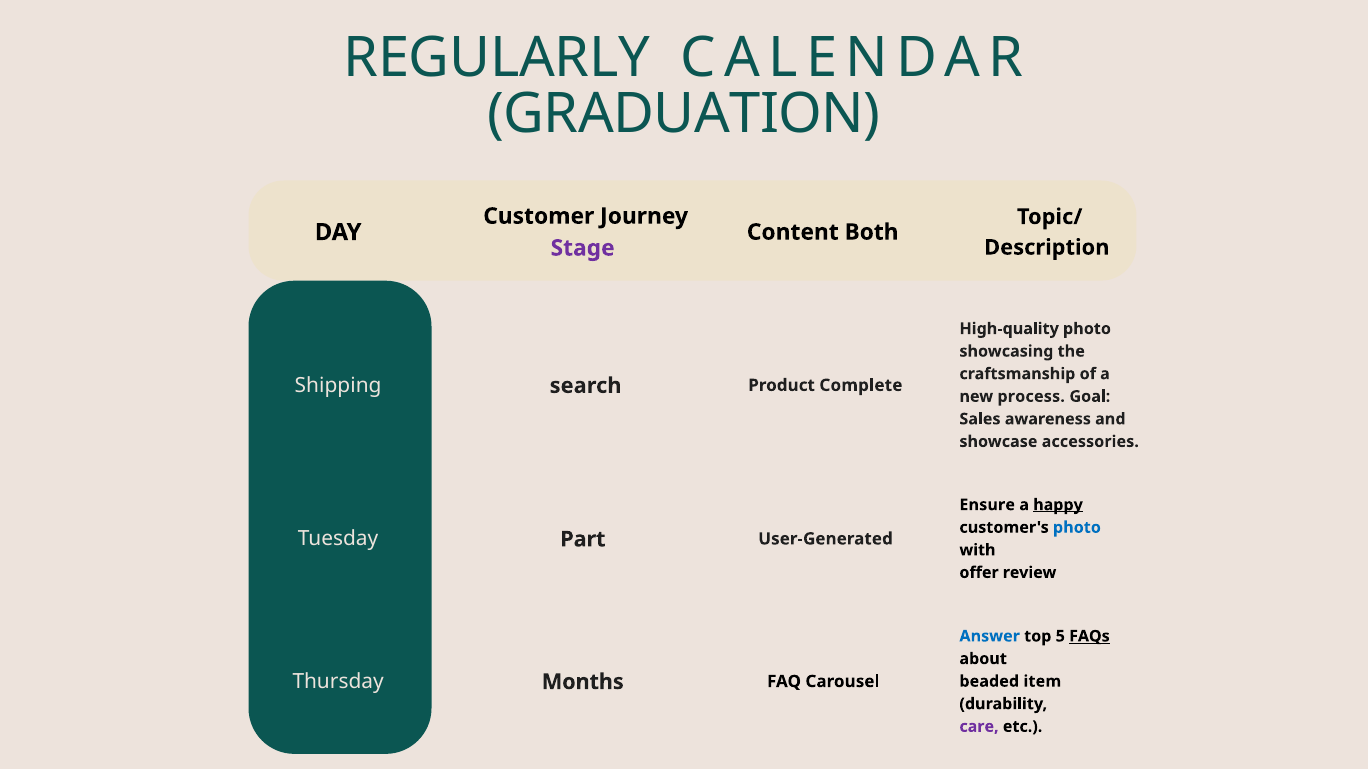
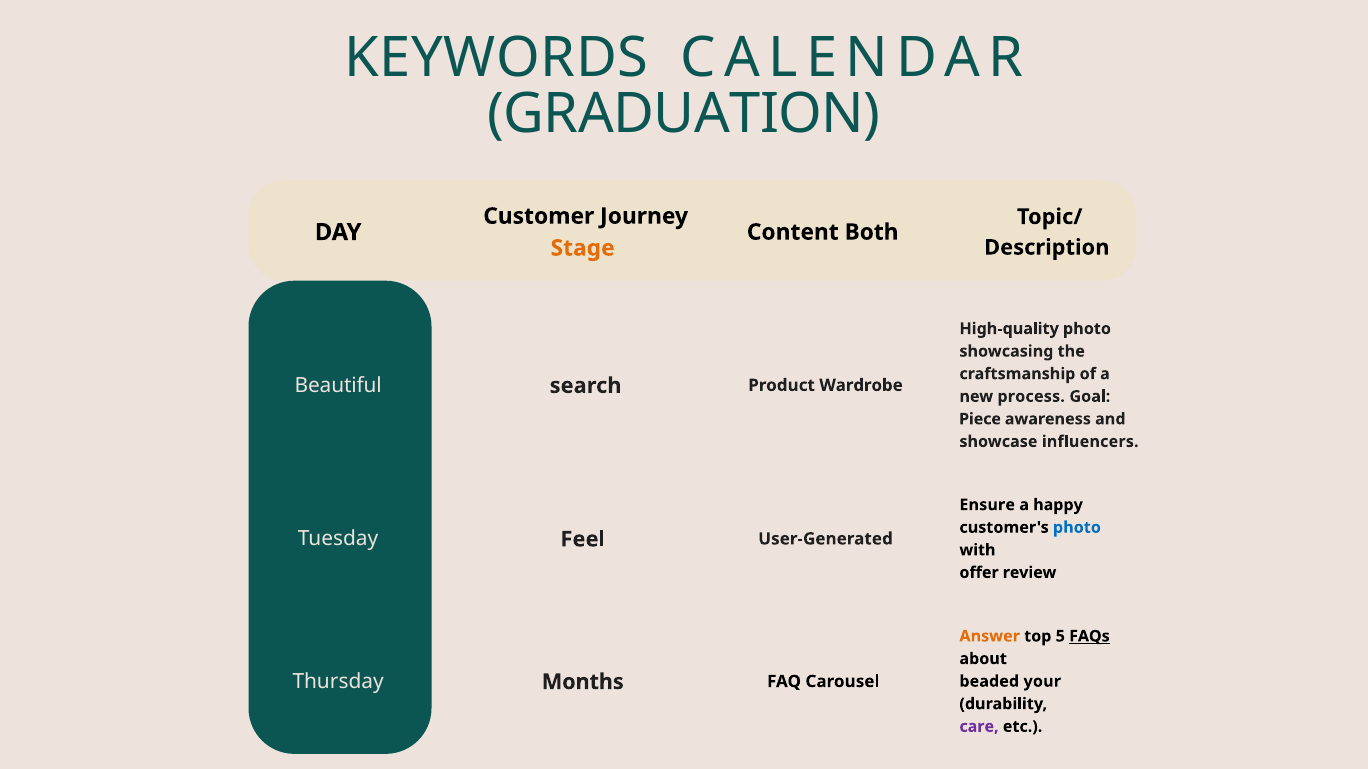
REGULARLY: REGULARLY -> KEYWORDS
Stage colour: purple -> orange
Shipping: Shipping -> Beautiful
Complete: Complete -> Wardrobe
Sales: Sales -> Piece
accessories: accessories -> influencers
happy underline: present -> none
Part: Part -> Feel
Answer colour: blue -> orange
item: item -> your
